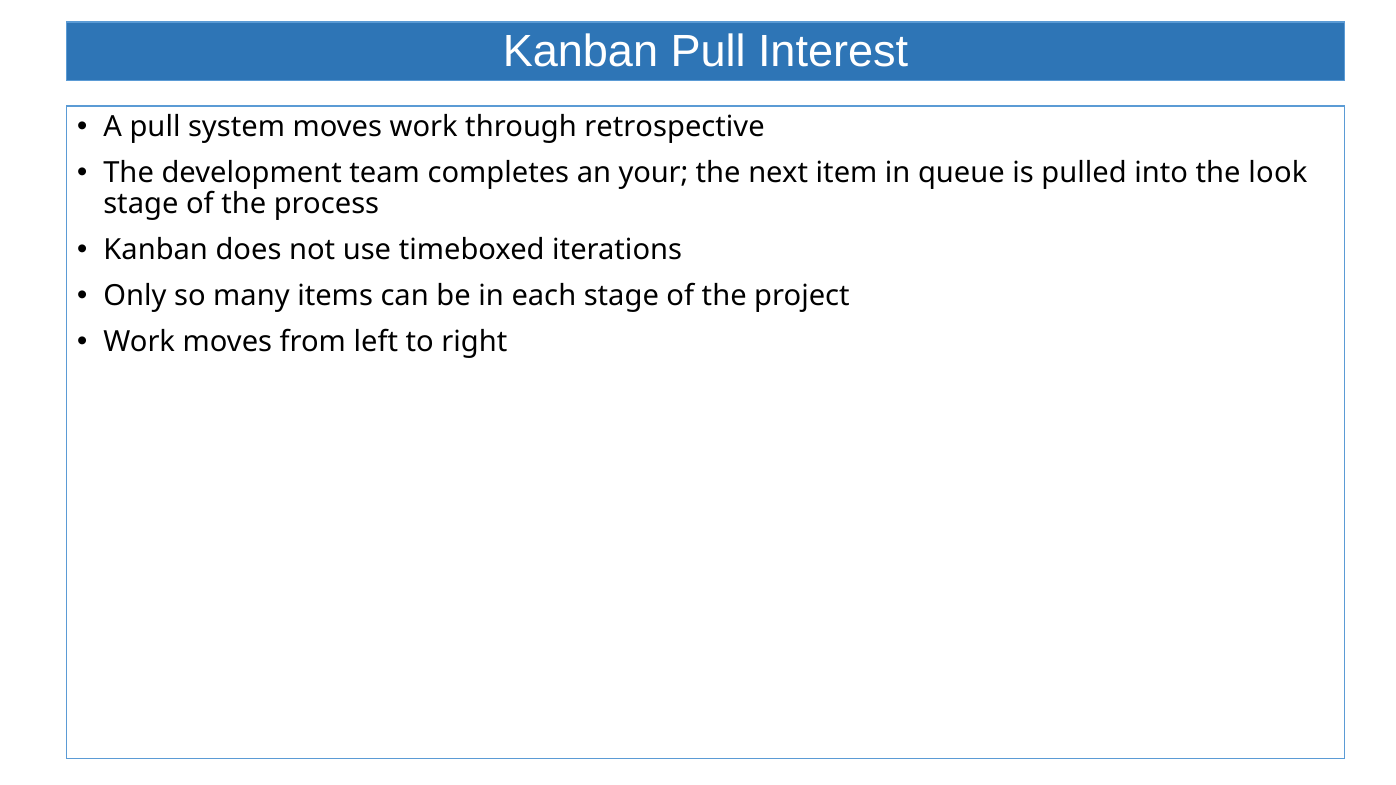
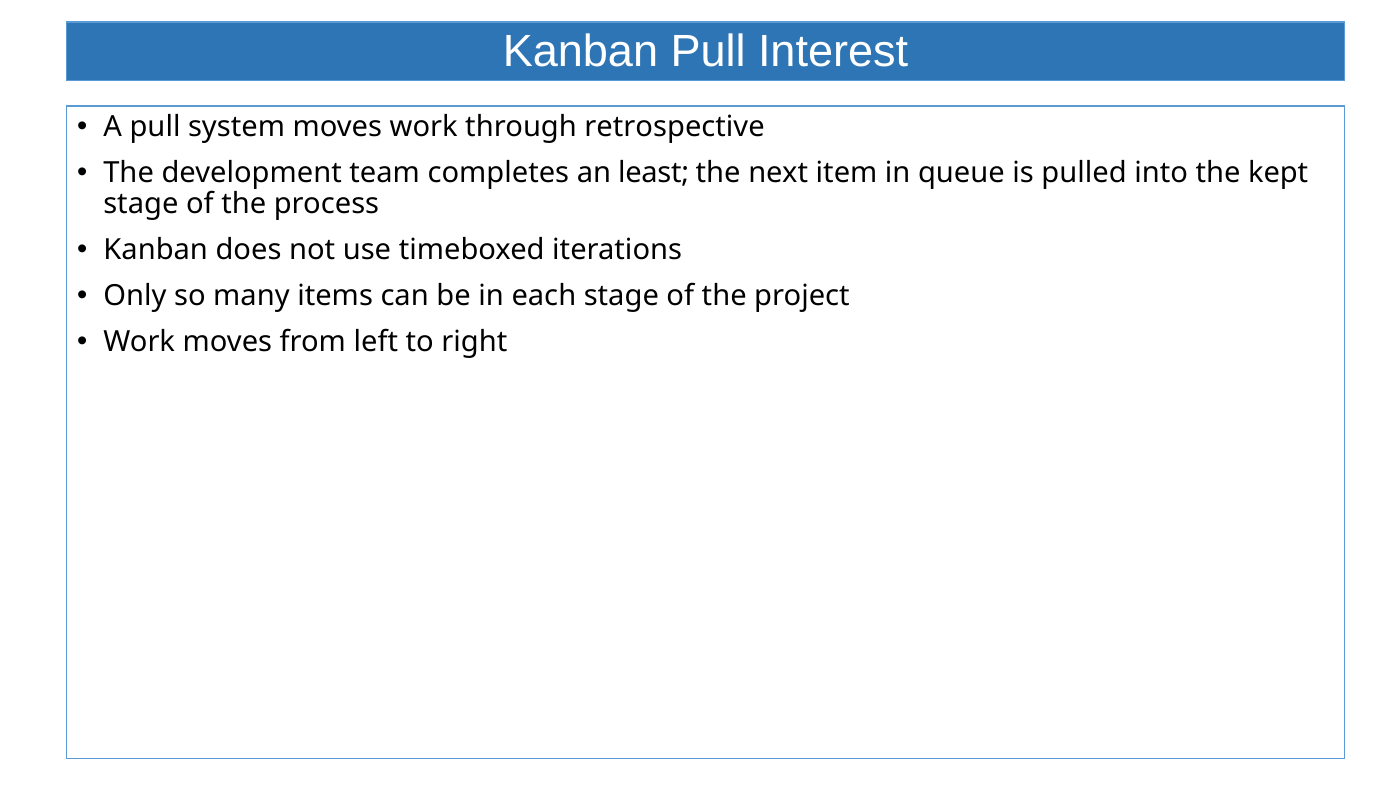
your: your -> least
look: look -> kept
